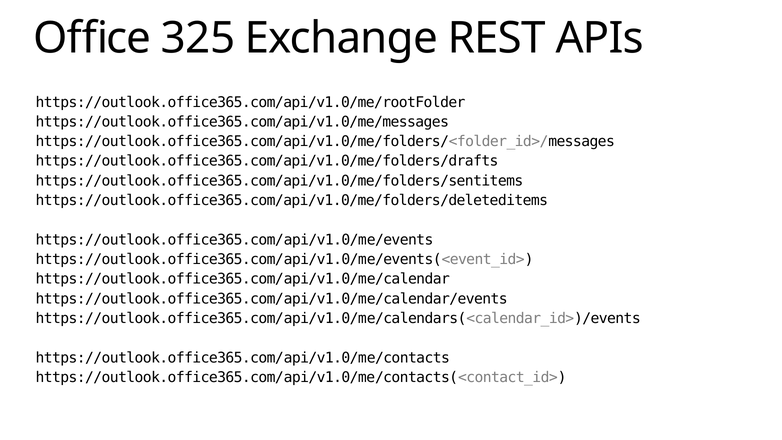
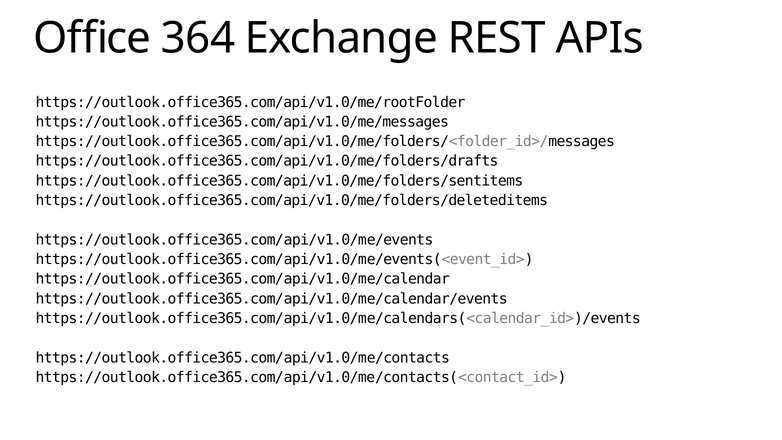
325: 325 -> 364
